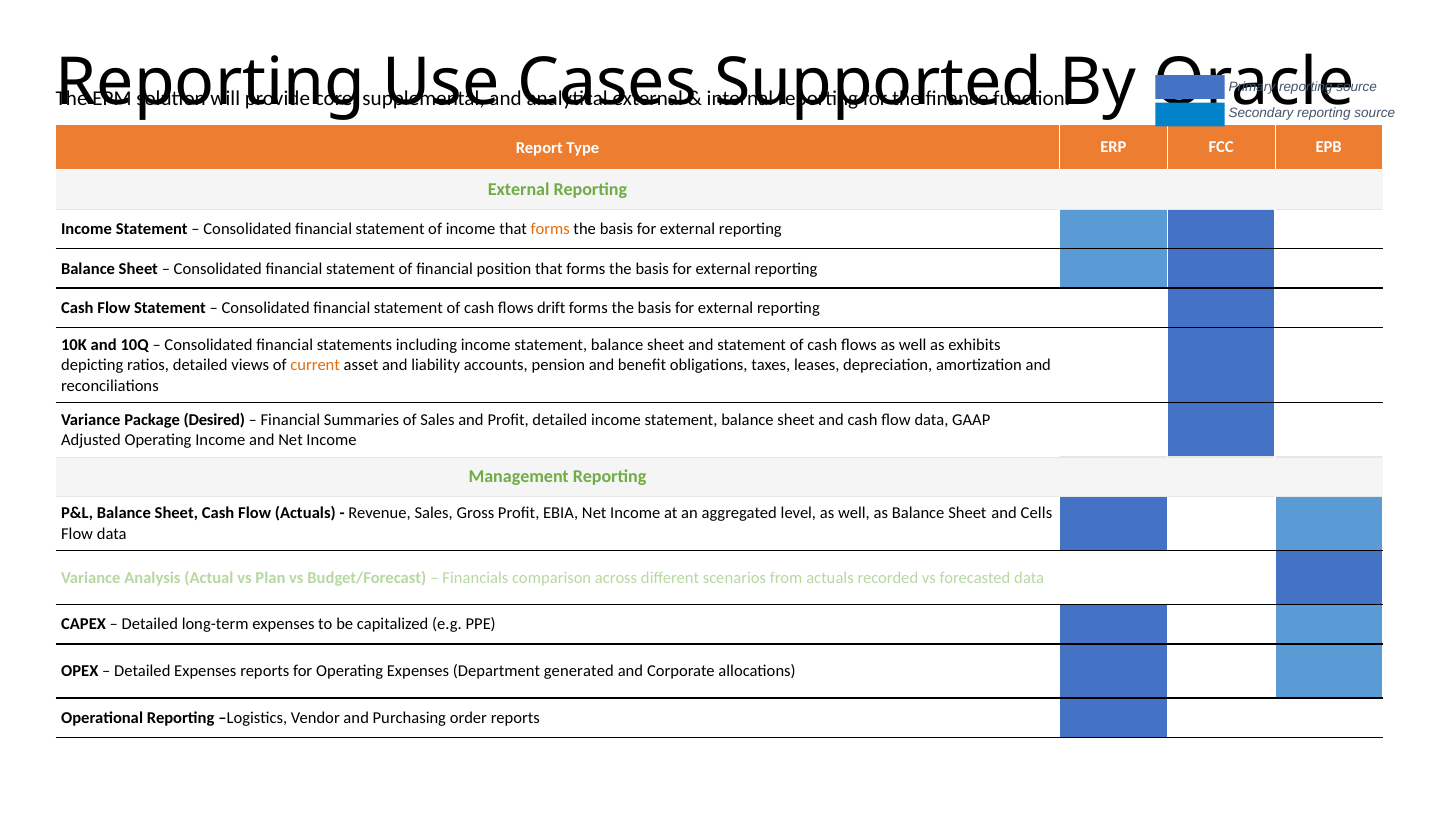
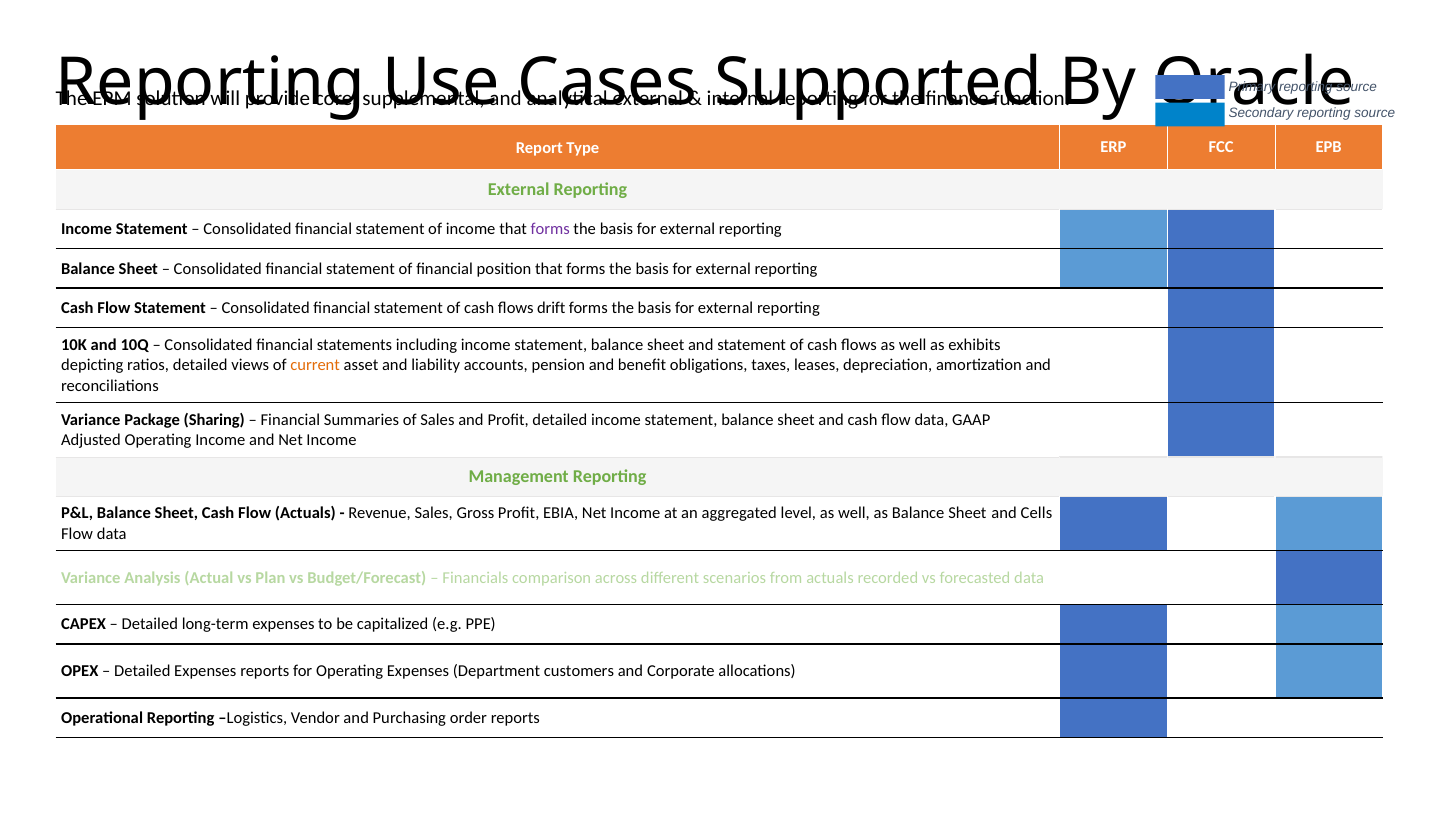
forms at (550, 229) colour: orange -> purple
Desired: Desired -> Sharing
generated: generated -> customers
